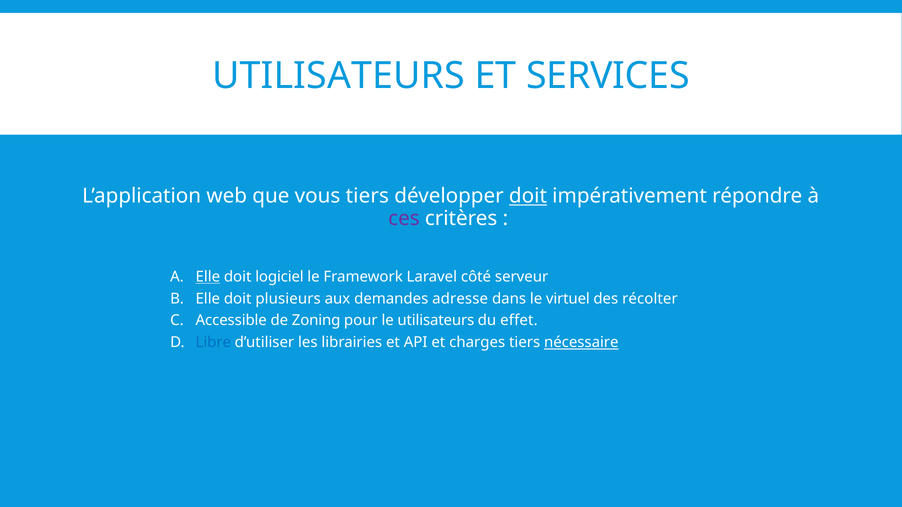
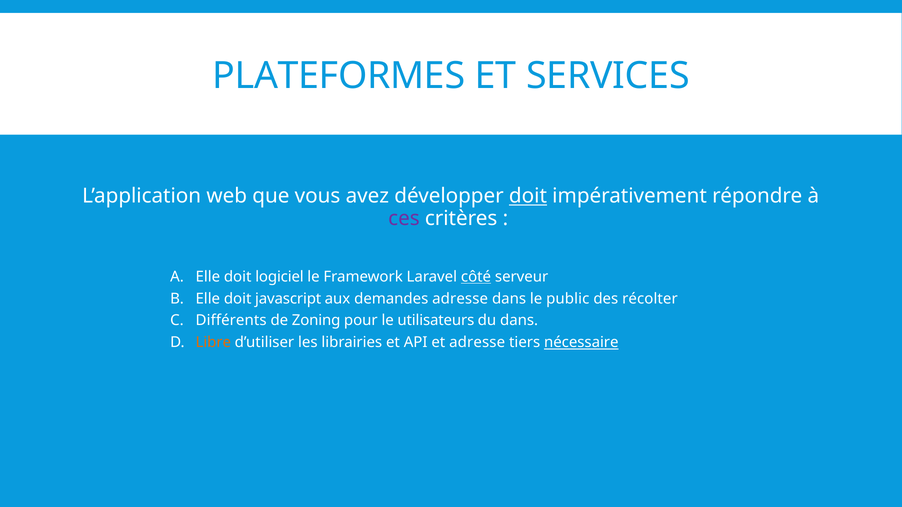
UTILISATEURS at (339, 76): UTILISATEURS -> PLATEFORMES
vous tiers: tiers -> avez
Elle at (208, 277) underline: present -> none
côté underline: none -> present
plusieurs: plusieurs -> javascript
virtuel: virtuel -> public
Accessible: Accessible -> Différents
du effet: effet -> dans
Libre colour: blue -> orange
et charges: charges -> adresse
